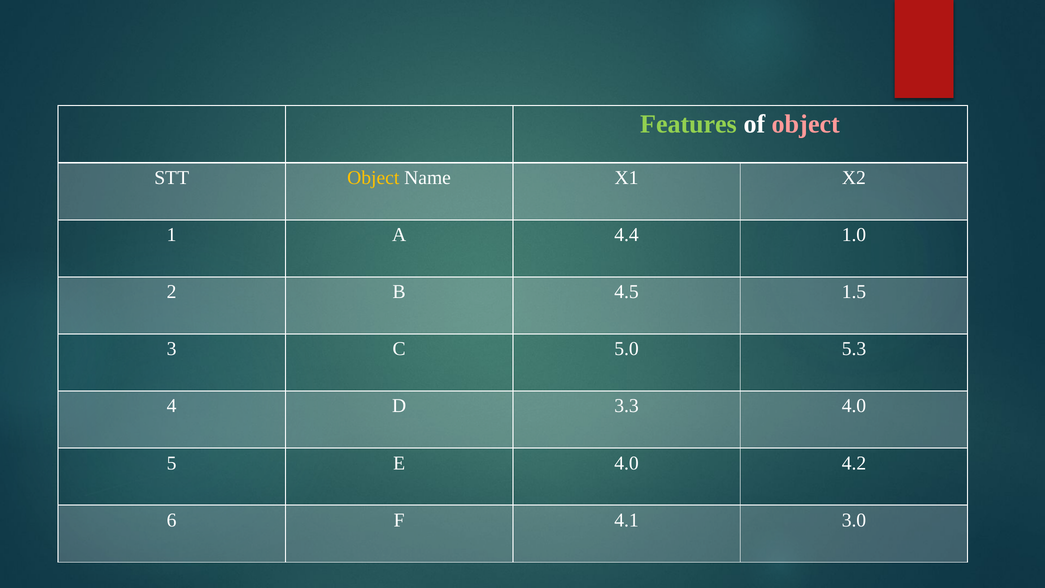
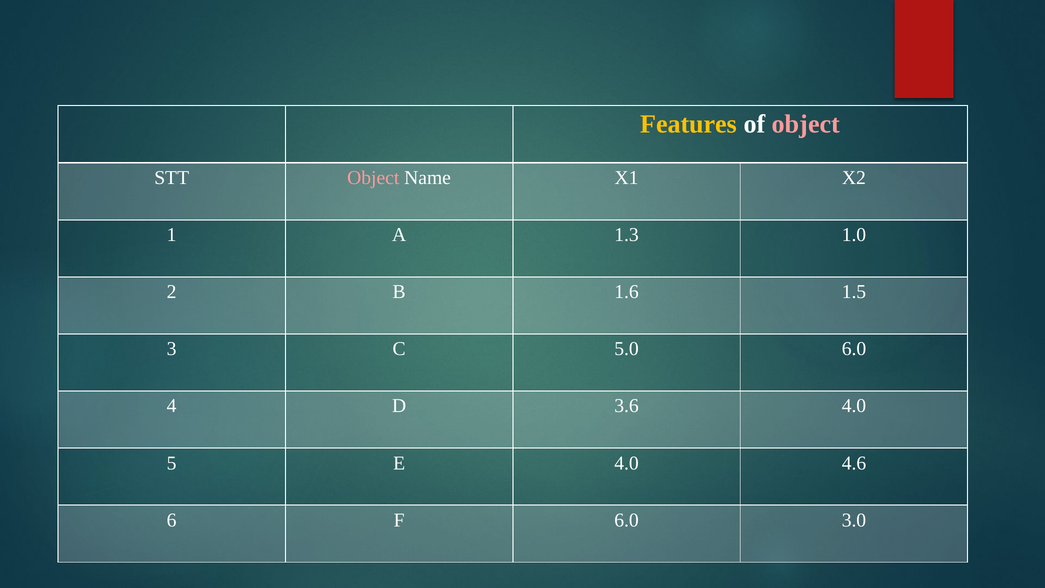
Features colour: light green -> yellow
Object at (373, 178) colour: yellow -> pink
4.4: 4.4 -> 1.3
4.5: 4.5 -> 1.6
5.0 5.3: 5.3 -> 6.0
3.3: 3.3 -> 3.6
4.2: 4.2 -> 4.6
F 4.1: 4.1 -> 6.0
